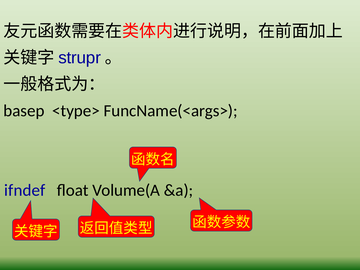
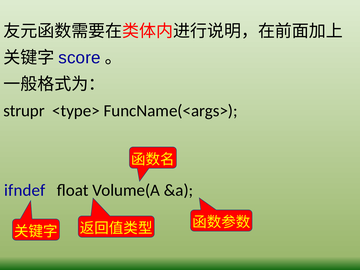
strupr: strupr -> score
basep: basep -> strupr
